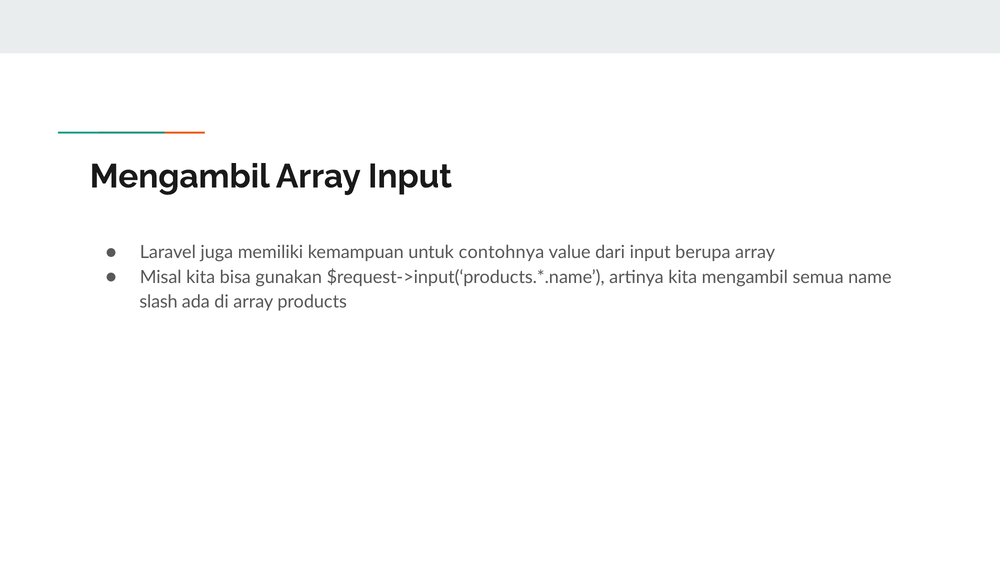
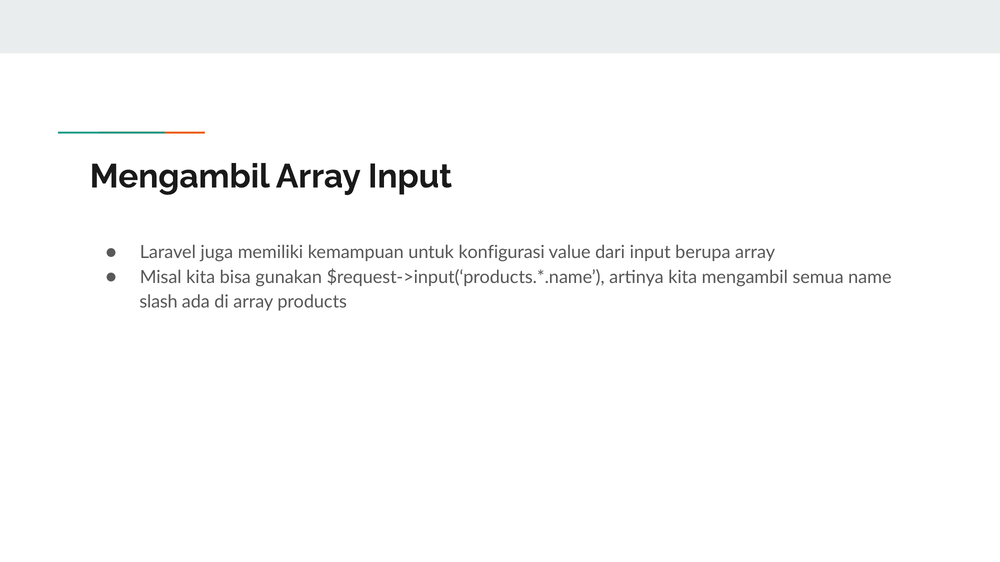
contohnya: contohnya -> konfigurasi
